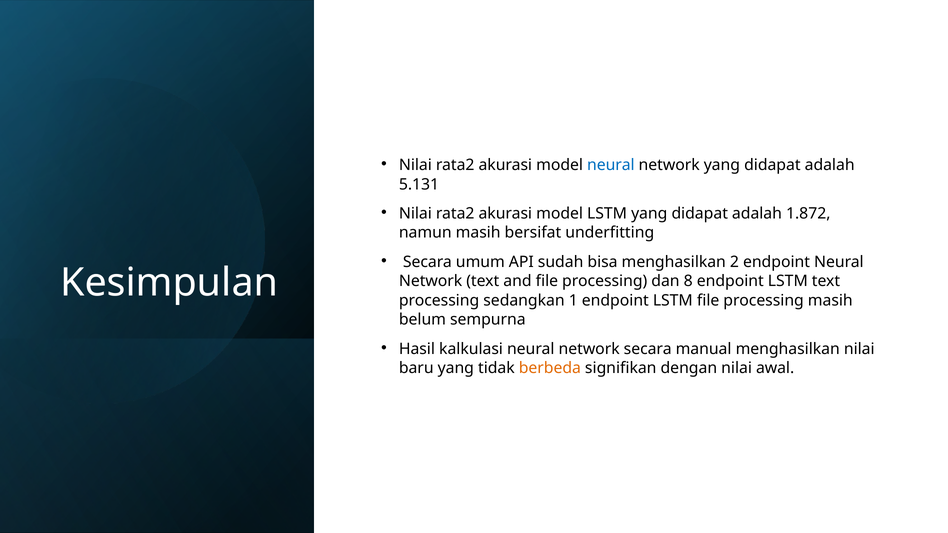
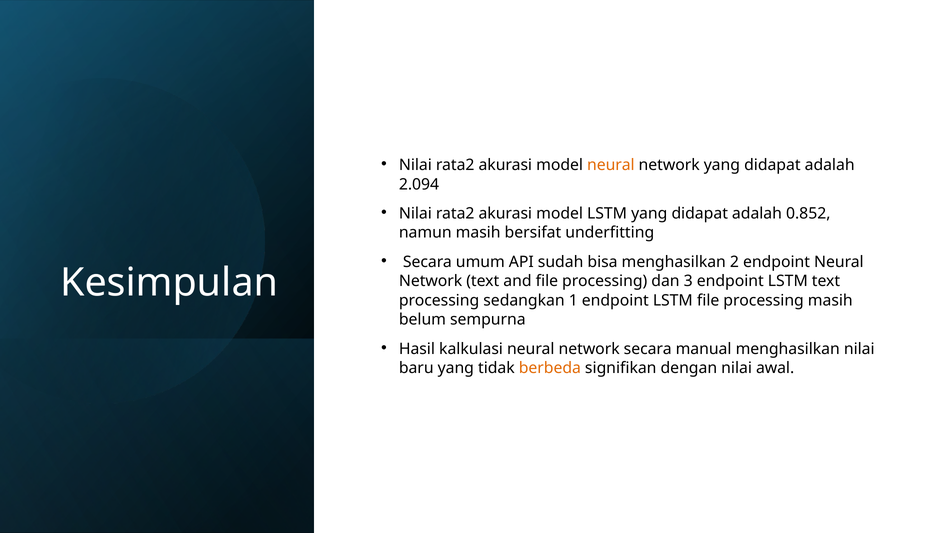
neural at (611, 165) colour: blue -> orange
5.131: 5.131 -> 2.094
1.872: 1.872 -> 0.852
8: 8 -> 3
